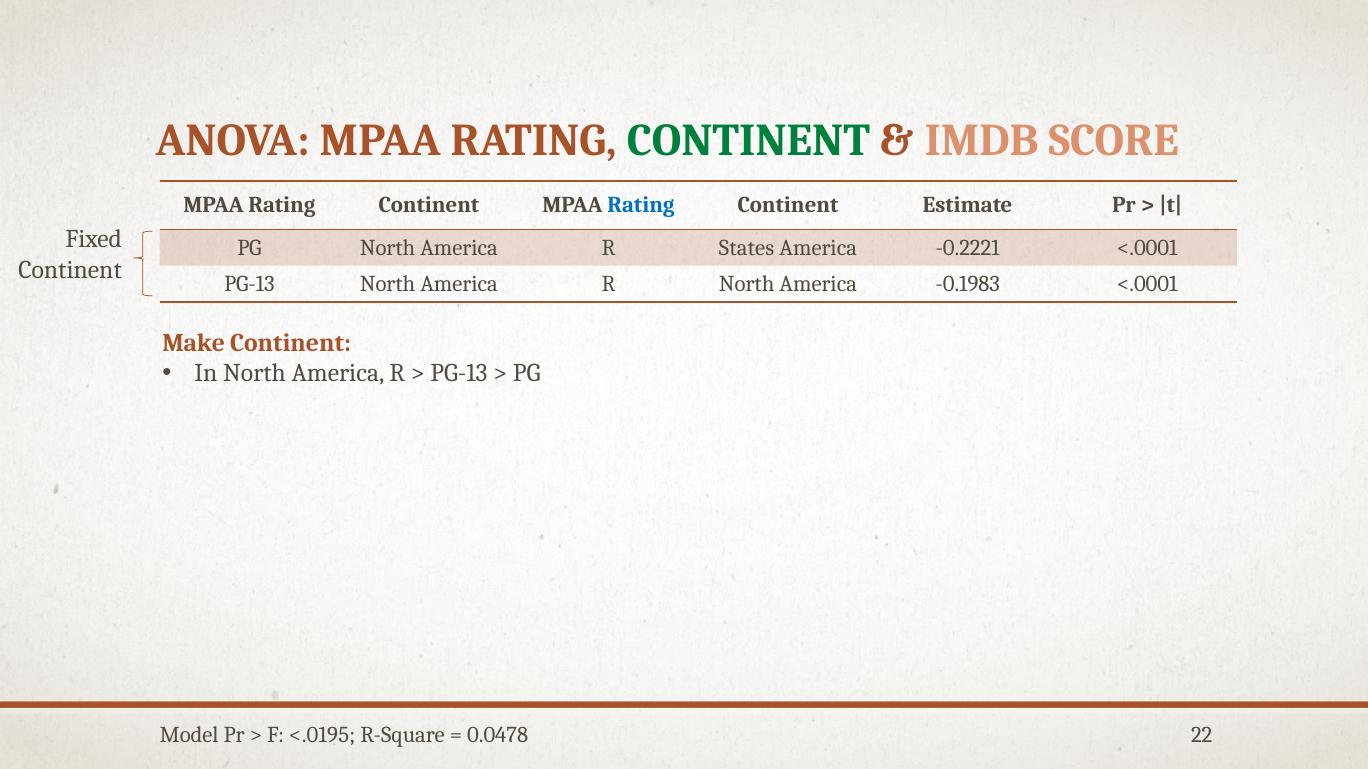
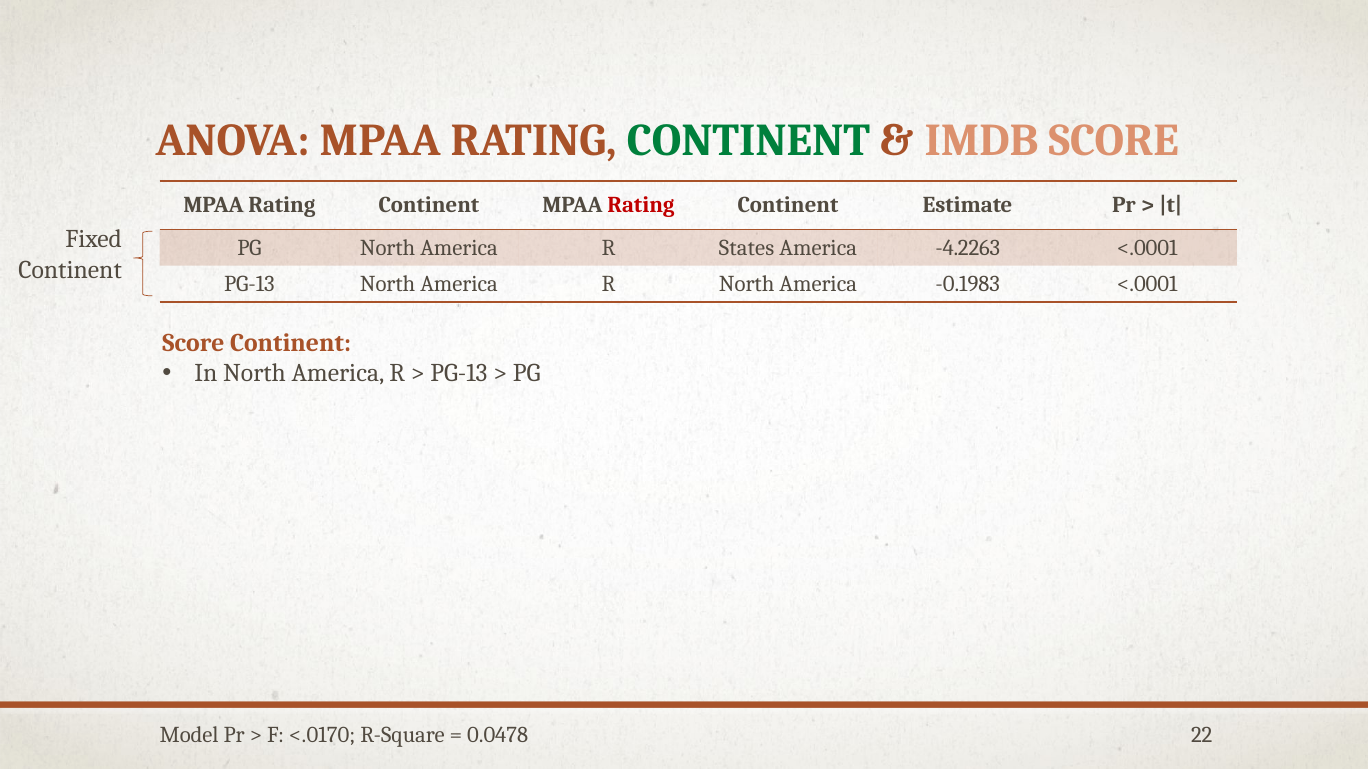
Rating at (641, 206) colour: blue -> red
-0.2221: -0.2221 -> -4.2263
Make at (194, 343): Make -> Score
<.0195: <.0195 -> <.0170
